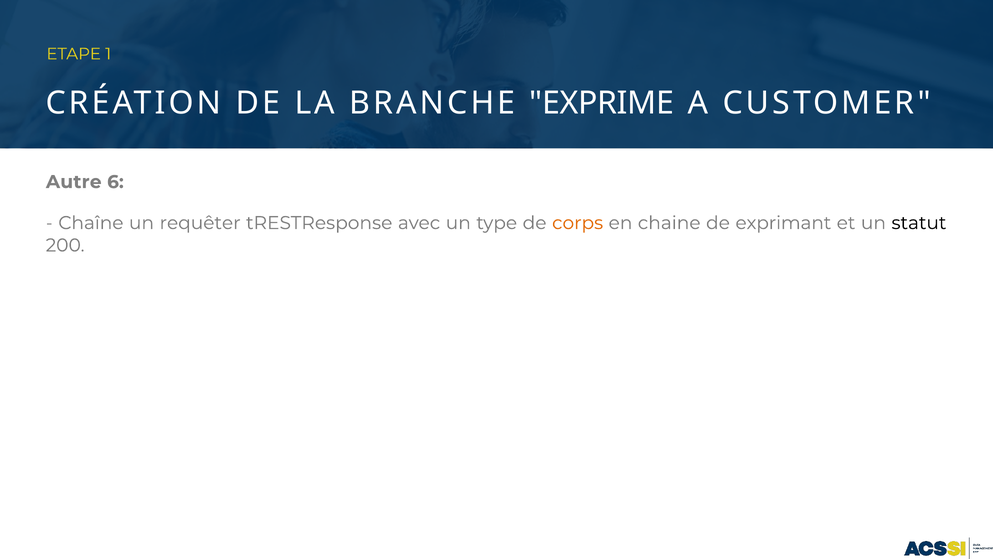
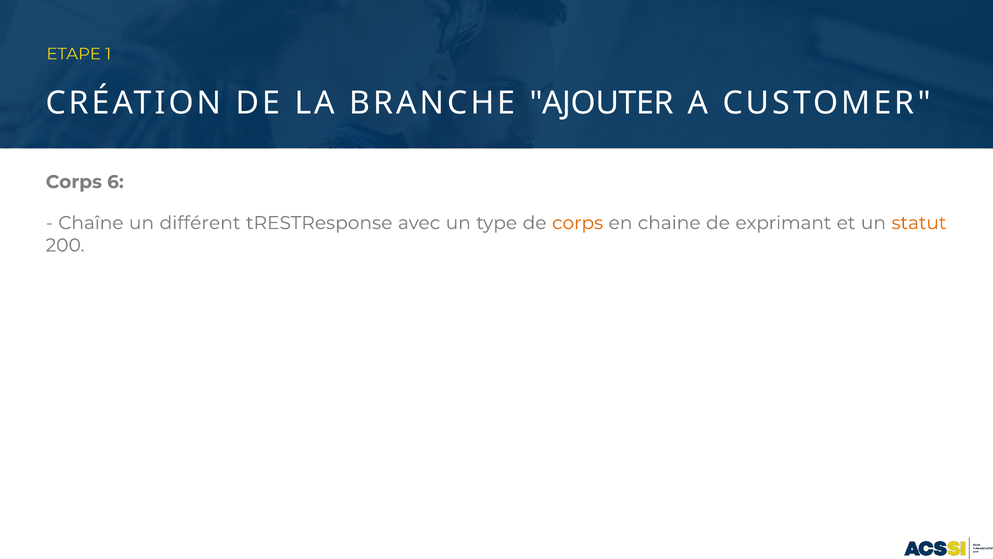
EXPRIME: EXPRIME -> AJOUTER
Autre at (74, 182): Autre -> Corps
requêter: requêter -> différent
statut colour: black -> orange
